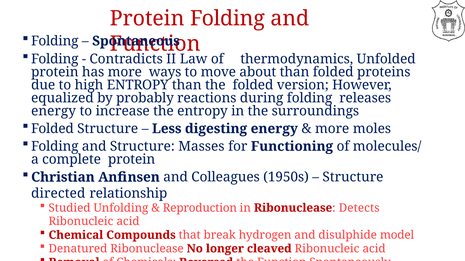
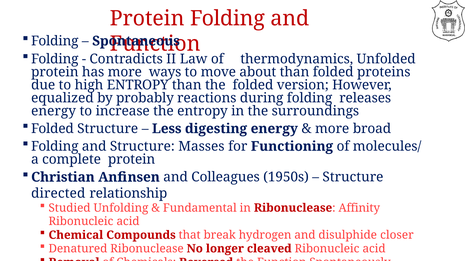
moles: moles -> broad
Reproduction: Reproduction -> Fundamental
Detects: Detects -> Affinity
model: model -> closer
